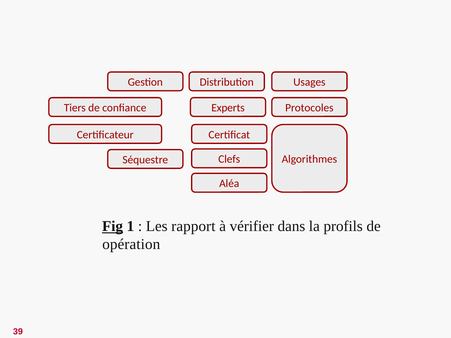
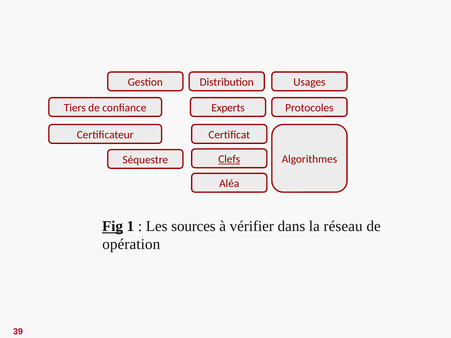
Clefs underline: none -> present
rapport: rapport -> sources
profils: profils -> réseau
